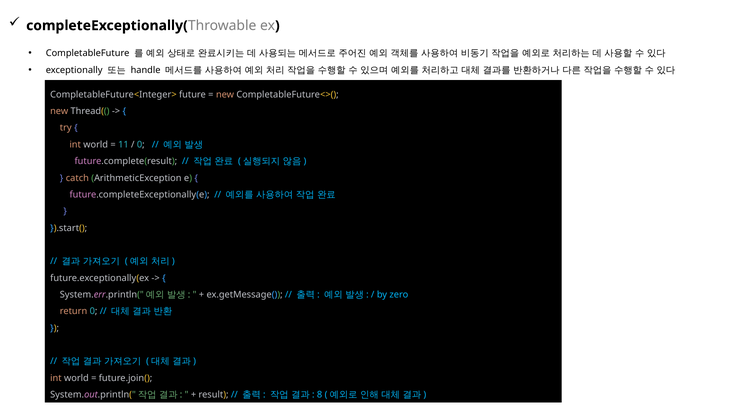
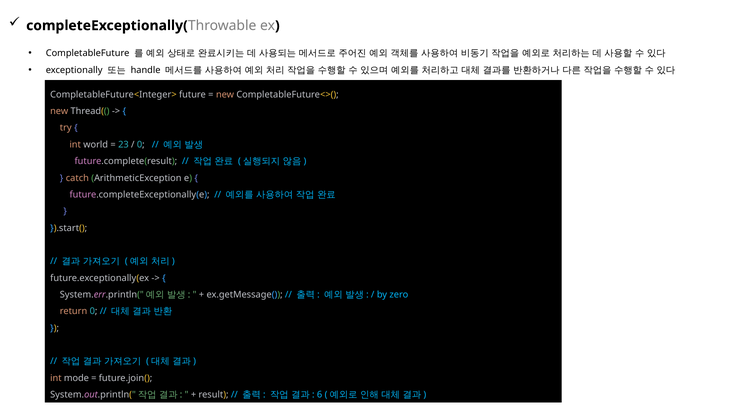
11: 11 -> 23
world at (76, 378): world -> mode
8: 8 -> 6
